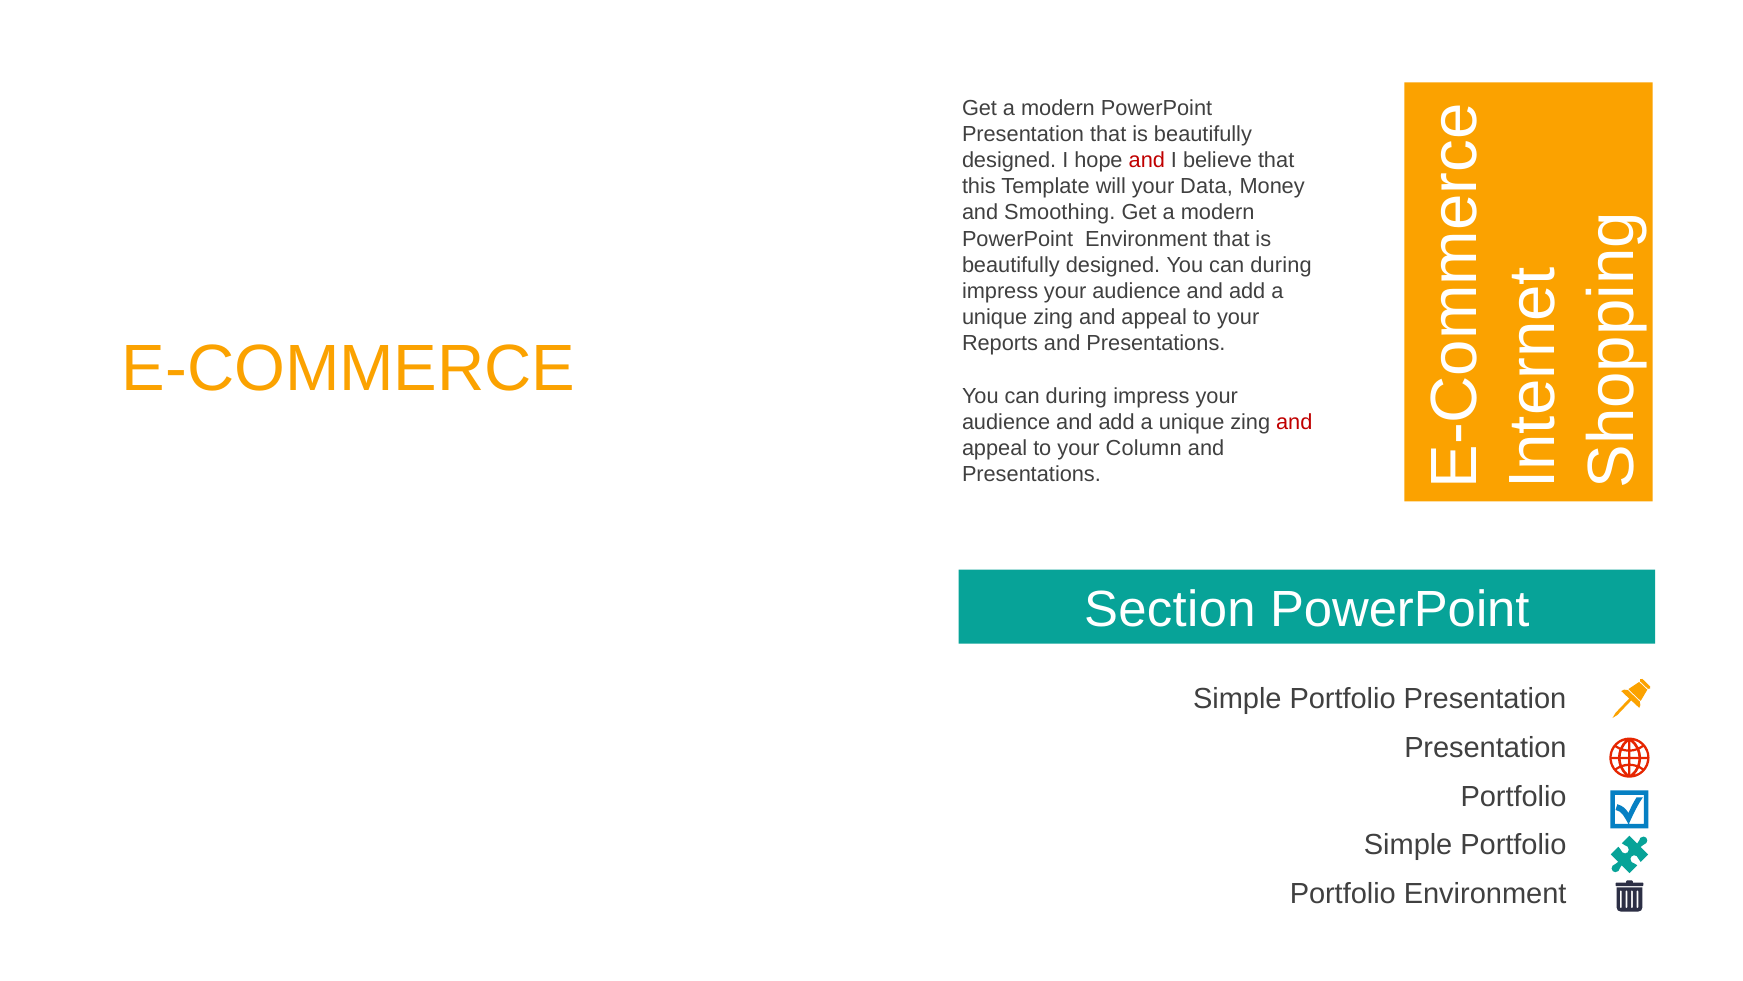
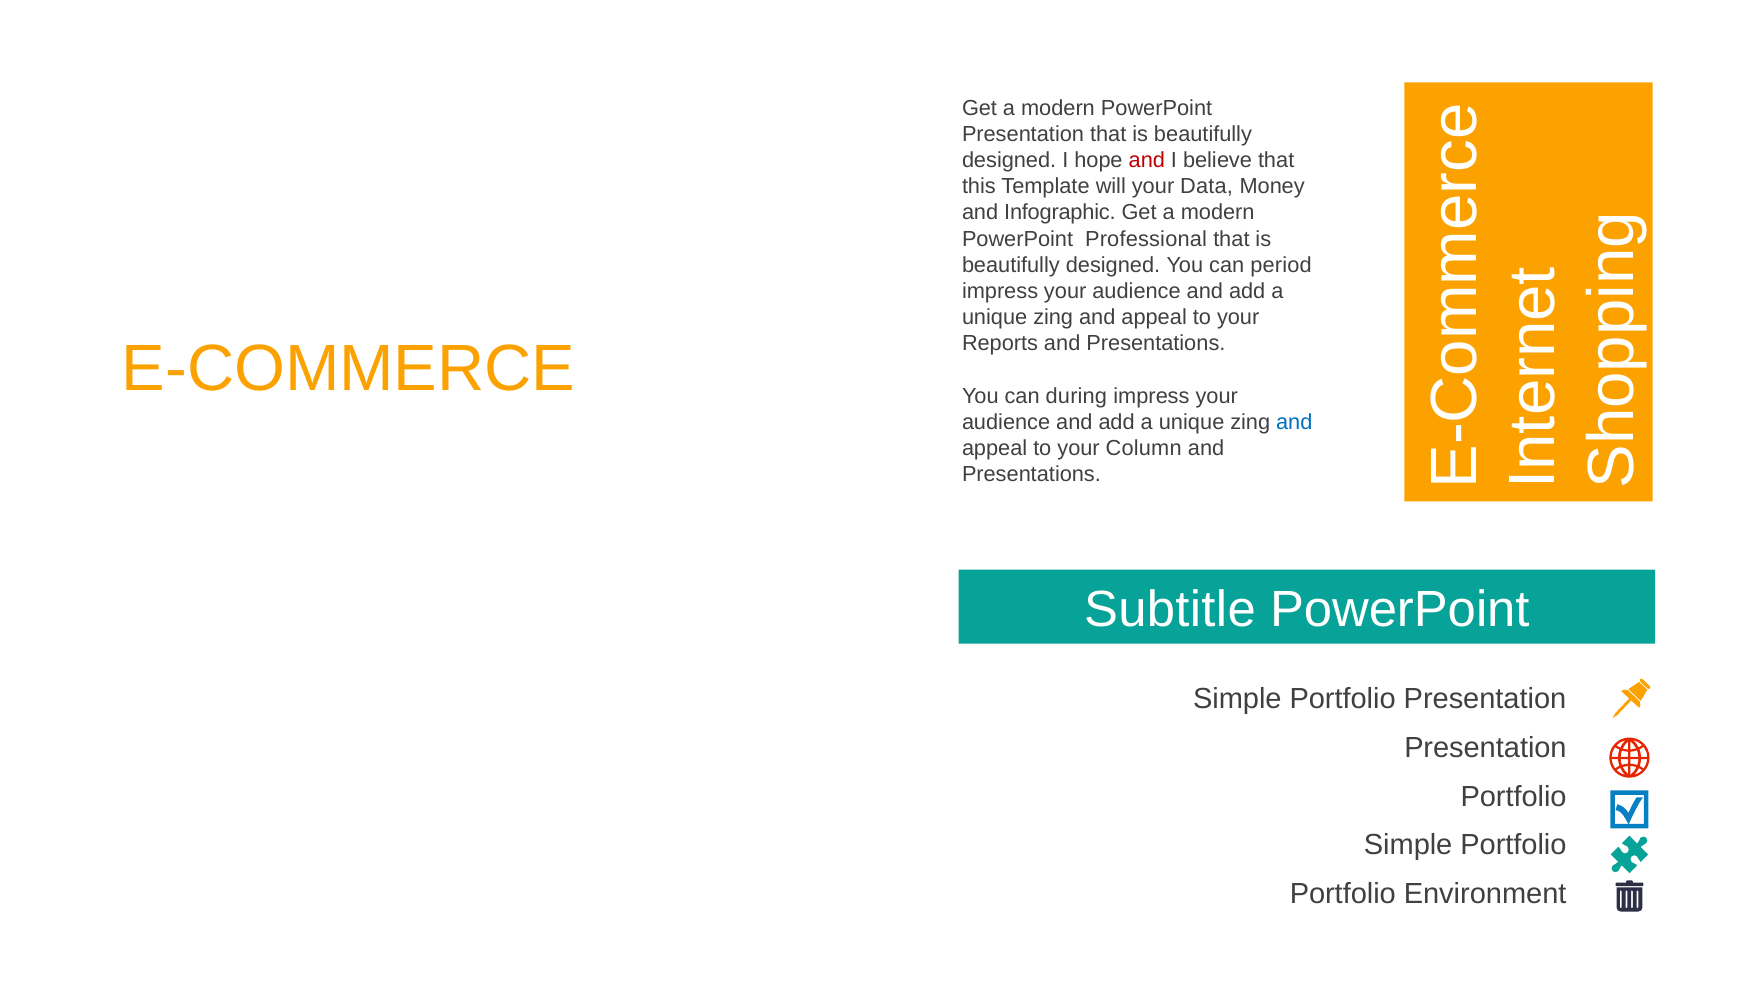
Smoothing: Smoothing -> Infographic
PowerPoint Environment: Environment -> Professional
designed You can during: during -> period
and at (1294, 422) colour: red -> blue
Section: Section -> Subtitle
